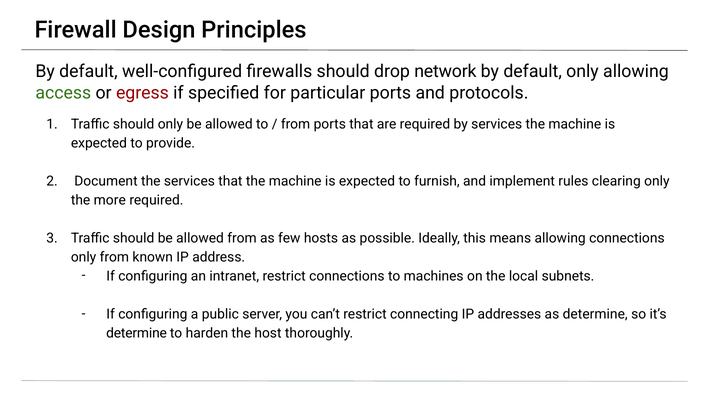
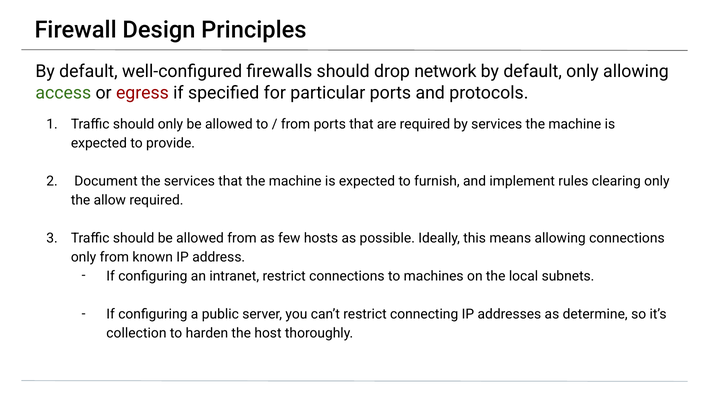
more: more -> allow
determine at (137, 333): determine -> collection
